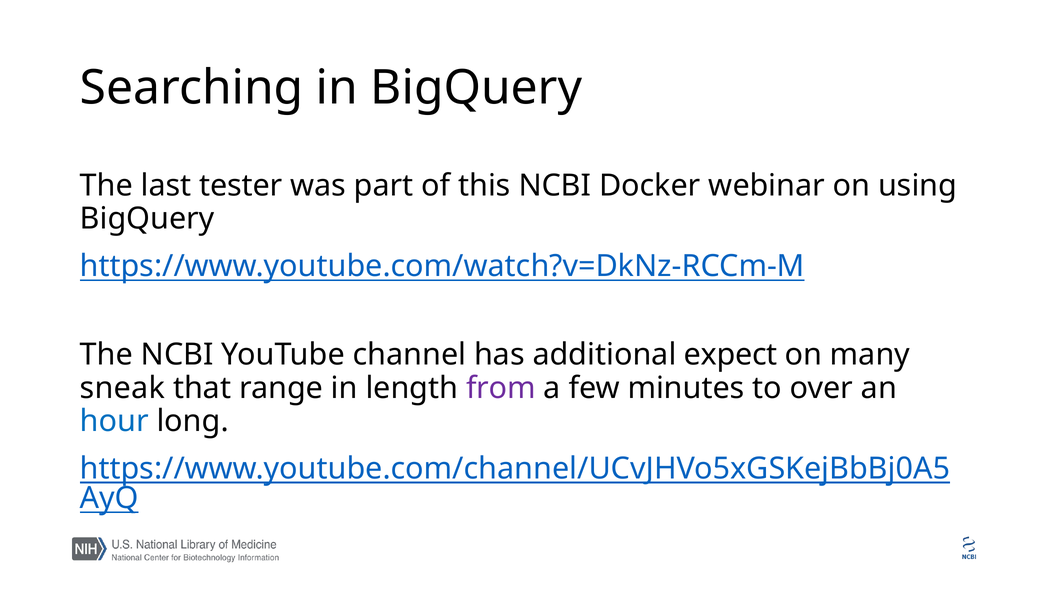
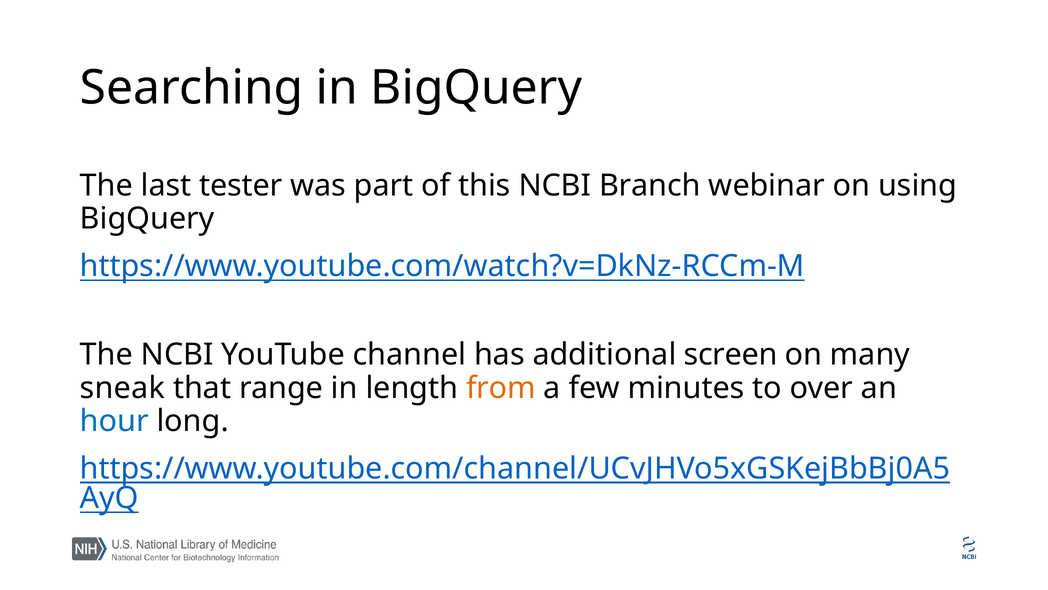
Docker: Docker -> Branch
expect: expect -> screen
from colour: purple -> orange
